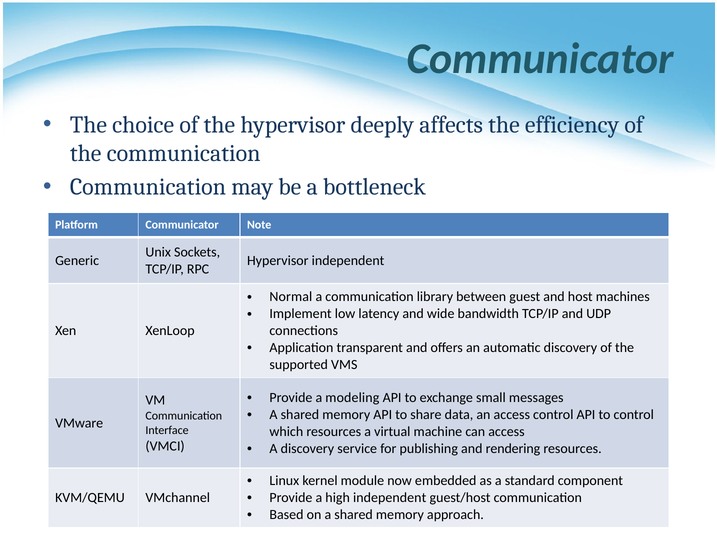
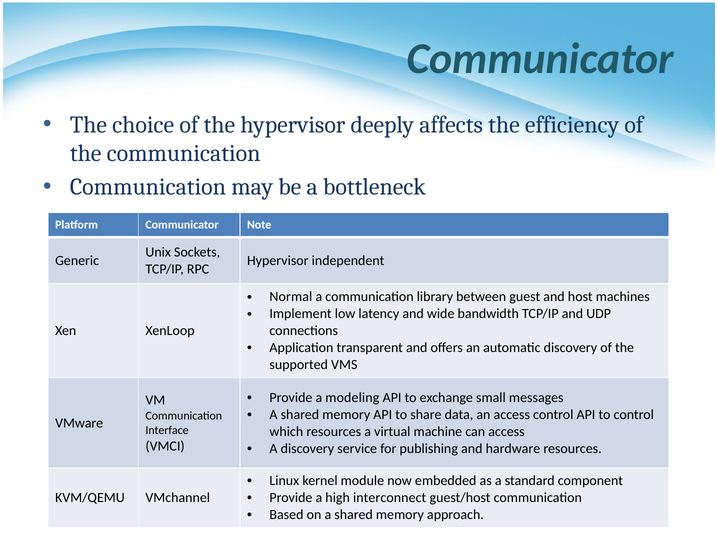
rendering: rendering -> hardware
high independent: independent -> interconnect
